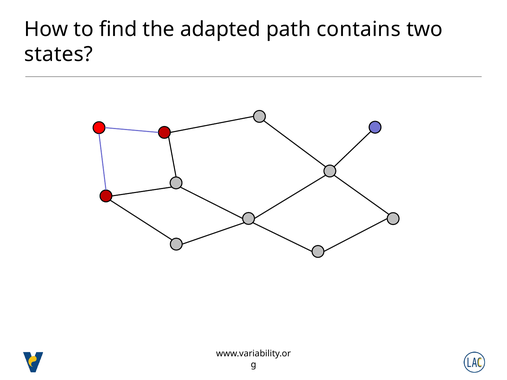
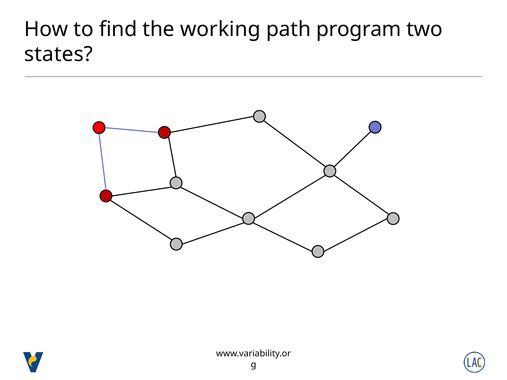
adapted: adapted -> working
contains: contains -> program
